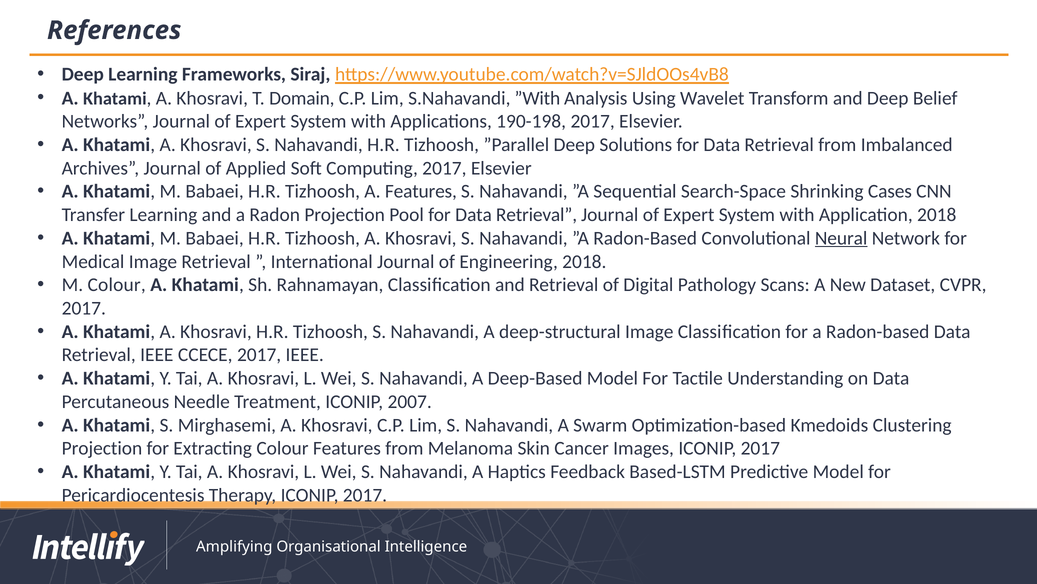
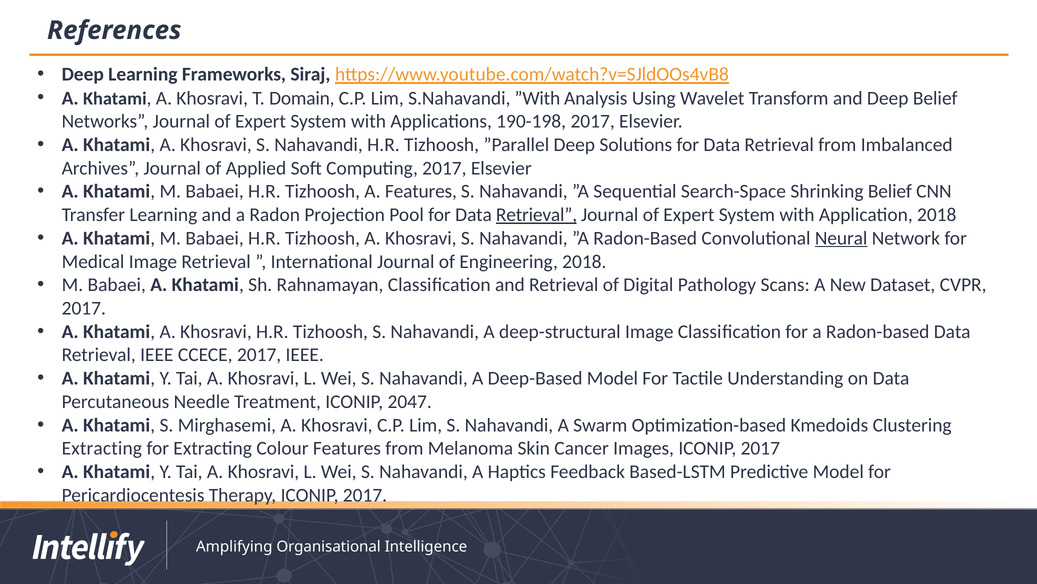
Shrinking Cases: Cases -> Belief
Retrieval at (537, 215) underline: none -> present
Colour at (117, 285): Colour -> Babaei
2007: 2007 -> 2047
Projection at (102, 448): Projection -> Extracting
